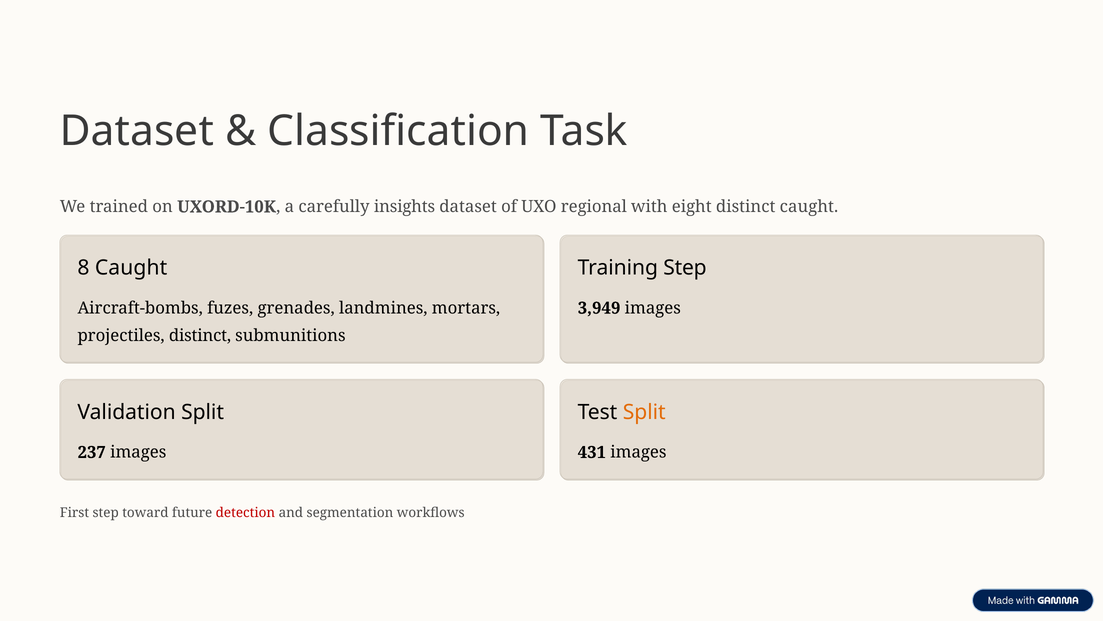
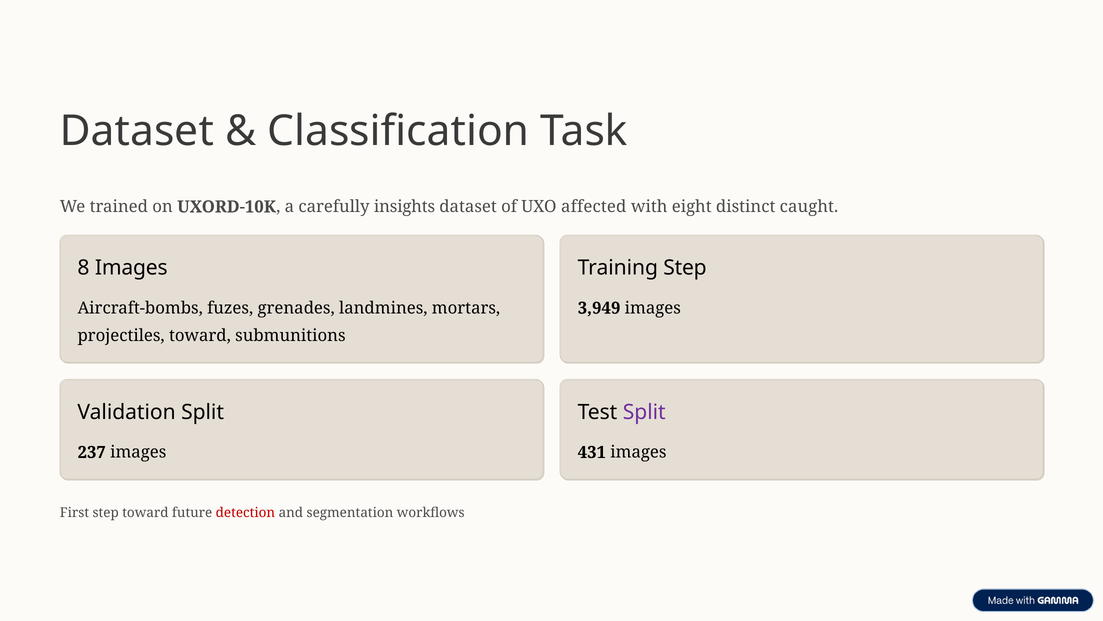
regional: regional -> affected
8 Caught: Caught -> Images
projectiles distinct: distinct -> toward
Split at (644, 412) colour: orange -> purple
